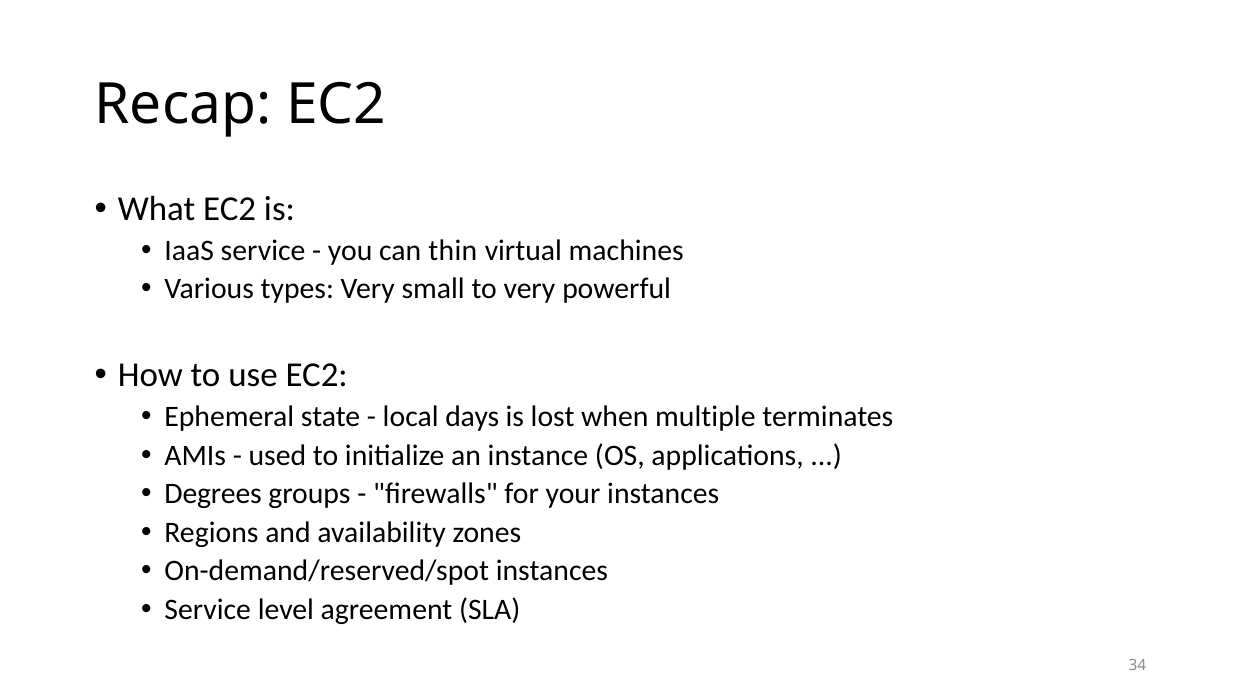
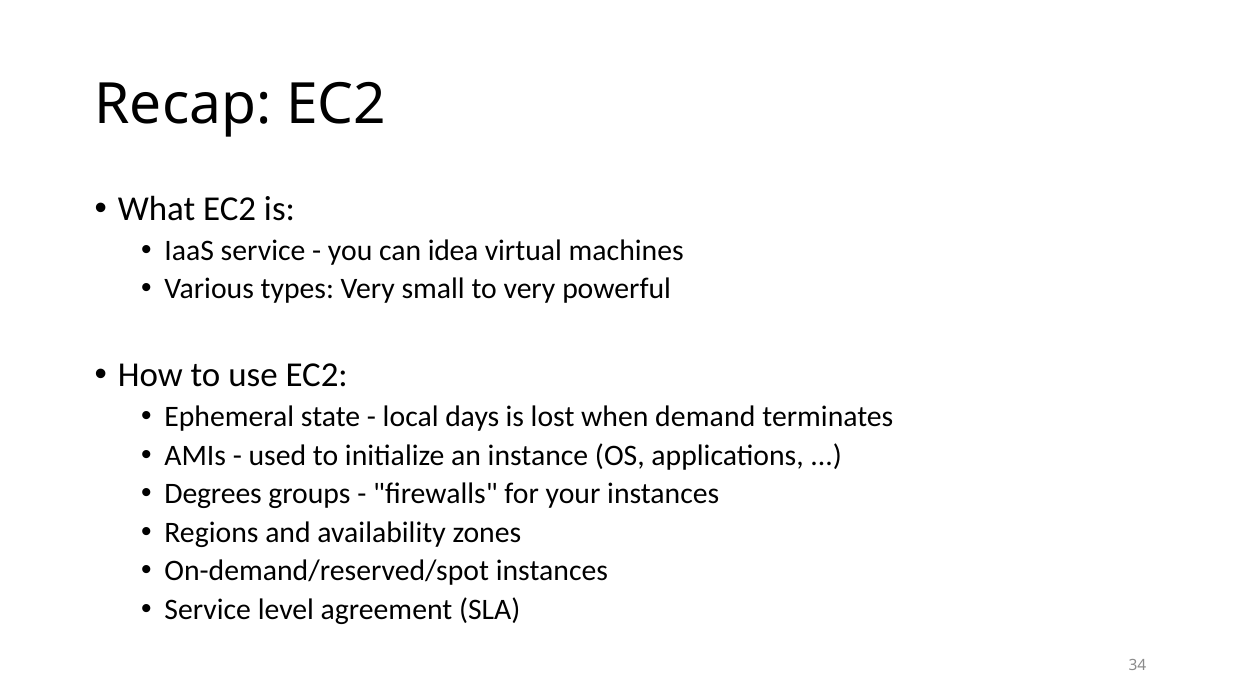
thin: thin -> idea
multiple: multiple -> demand
